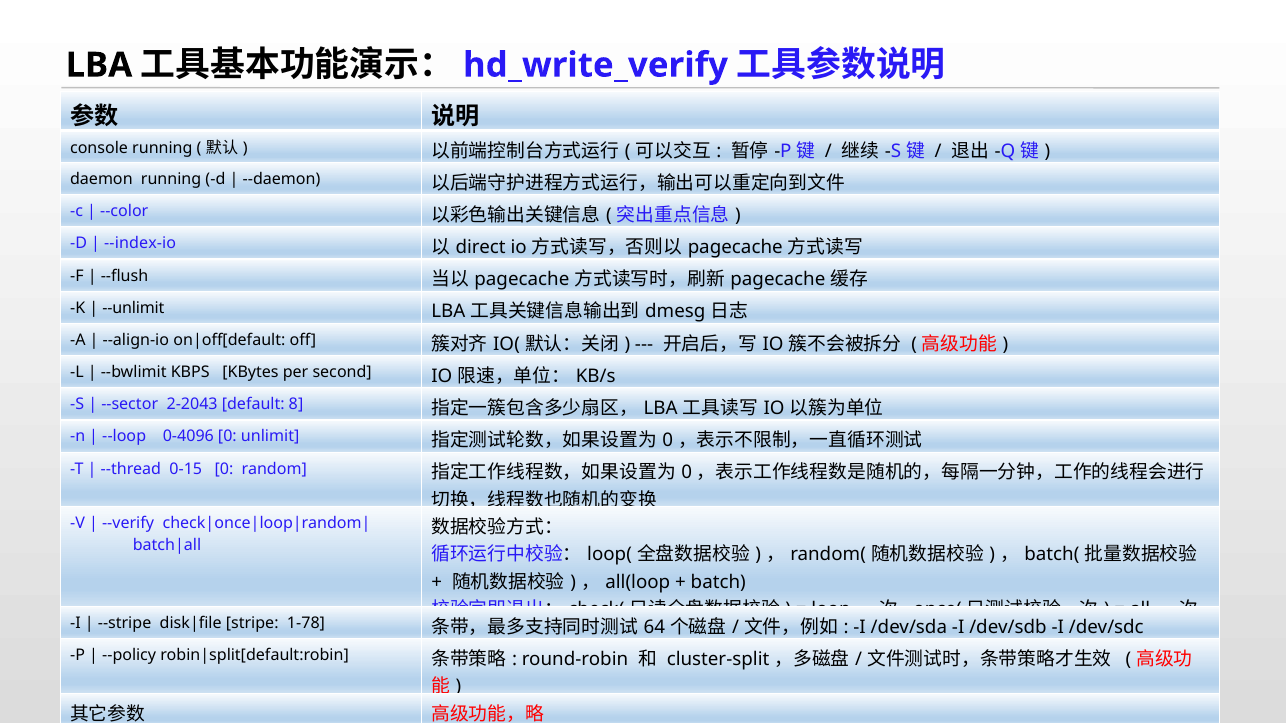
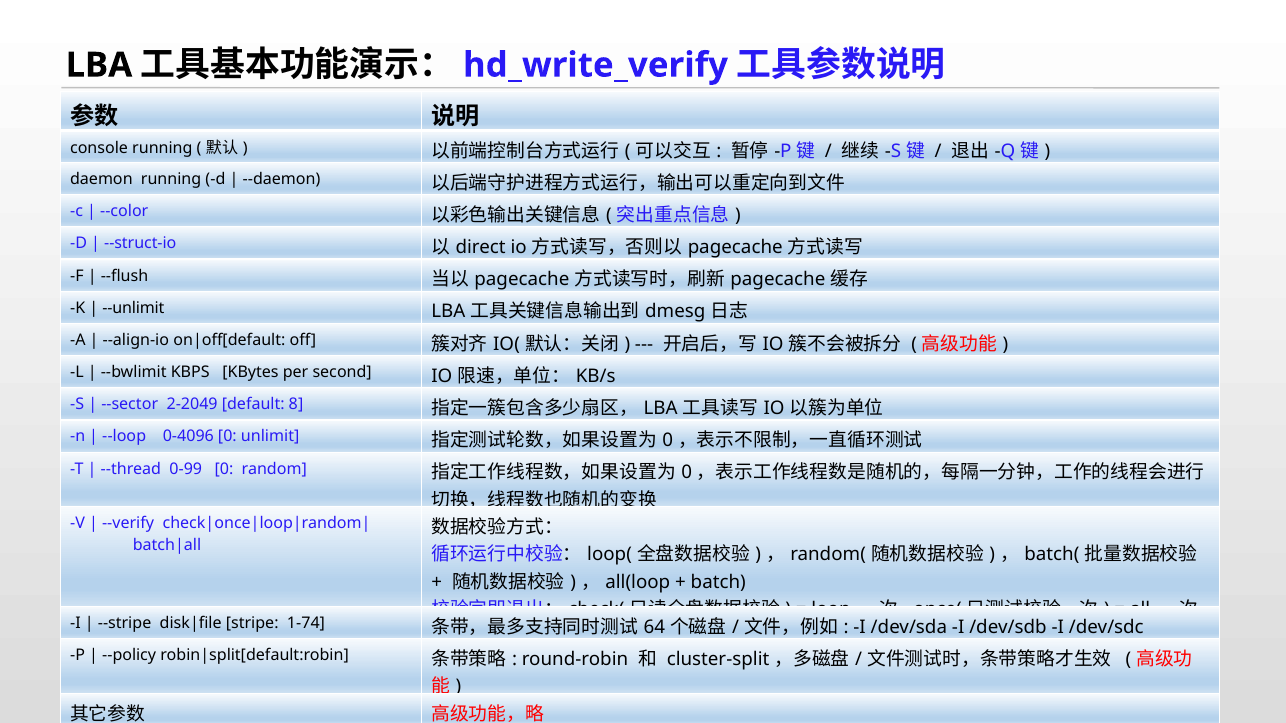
--index-io: --index-io -> --struct-io
2-2043: 2-2043 -> 2-2049
0-15: 0-15 -> 0-99
1-78: 1-78 -> 1-74
